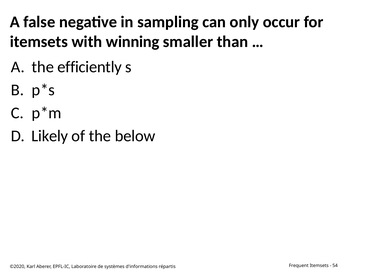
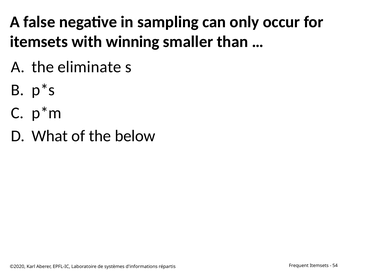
efficiently: efficiently -> eliminate
Likely: Likely -> What
